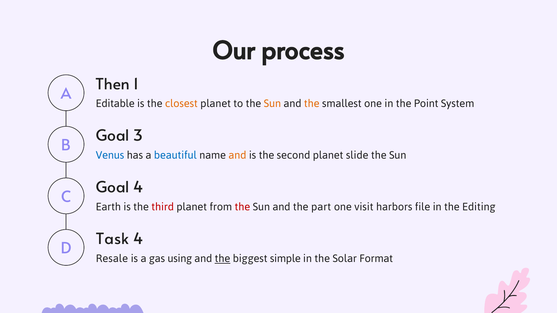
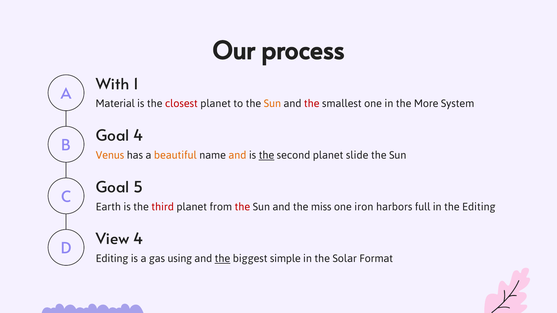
Then: Then -> With
Editable: Editable -> Material
closest colour: orange -> red
the at (312, 103) colour: orange -> red
Point: Point -> More
Goal 3: 3 -> 4
Venus colour: blue -> orange
beautiful colour: blue -> orange
the at (266, 155) underline: none -> present
Goal 4: 4 -> 5
part: part -> miss
visit: visit -> iron
file: file -> full
Task: Task -> View
Resale at (112, 258): Resale -> Editing
